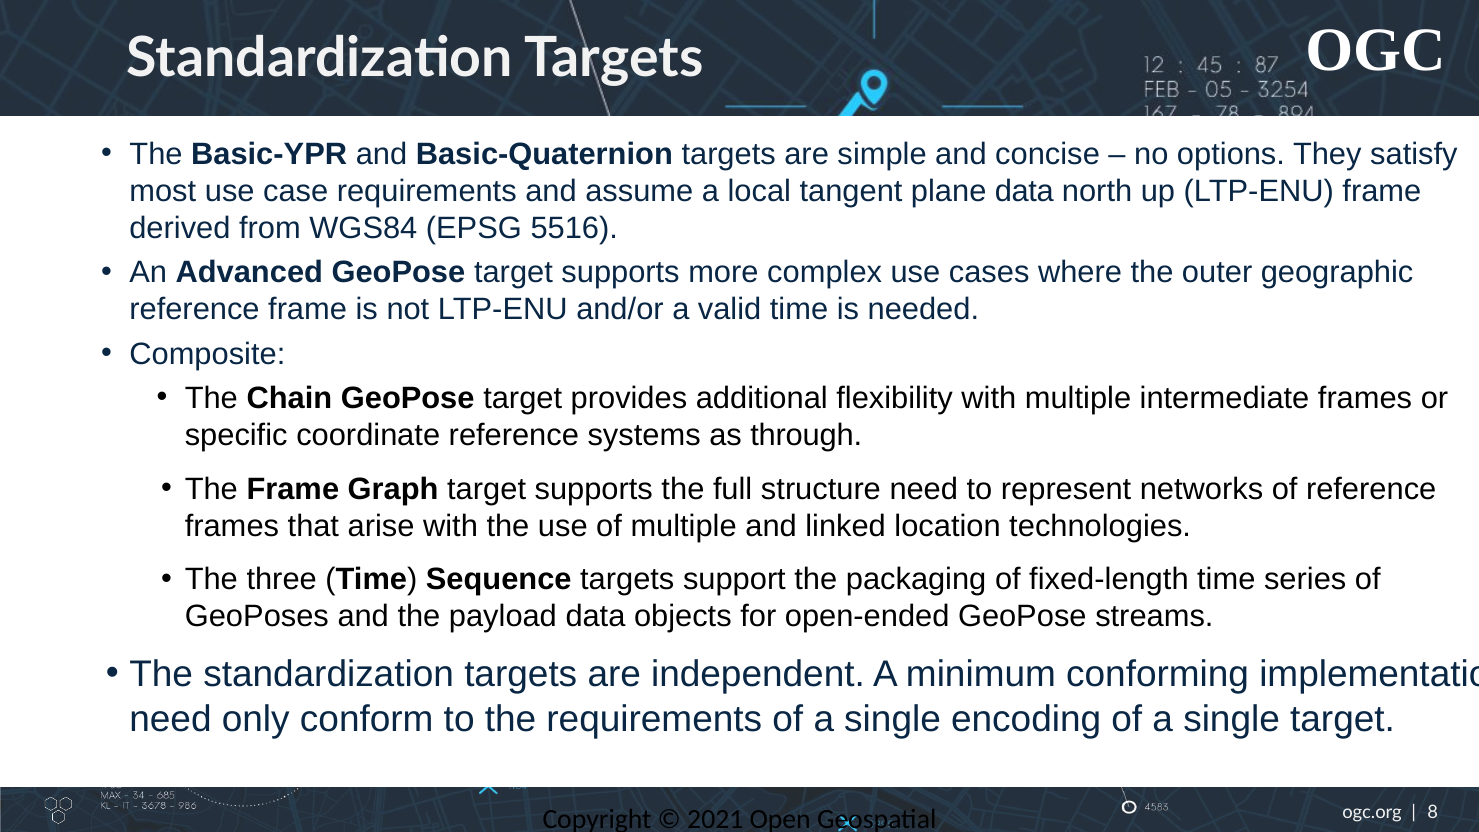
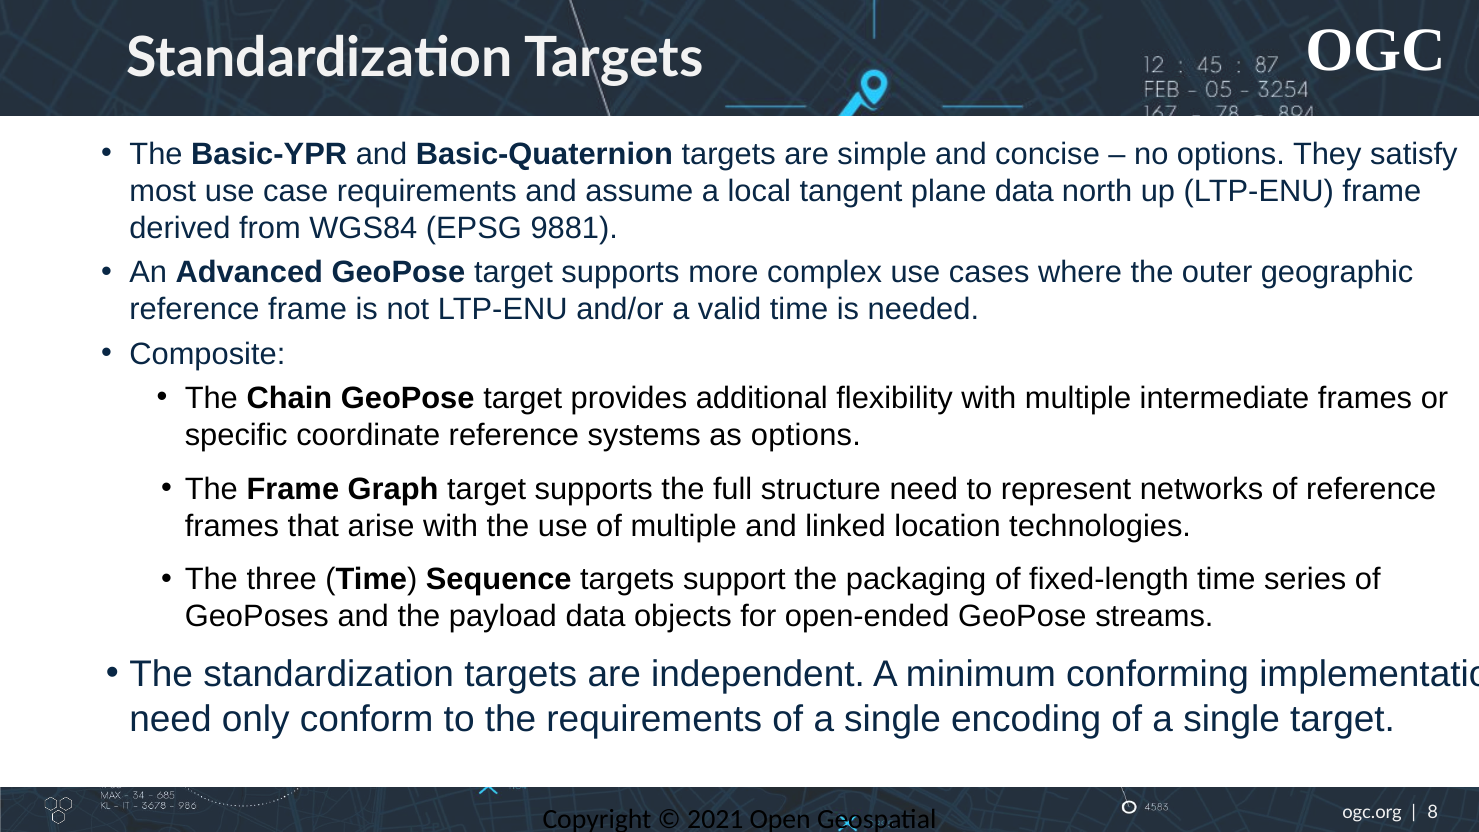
5516: 5516 -> 9881
as through: through -> options
